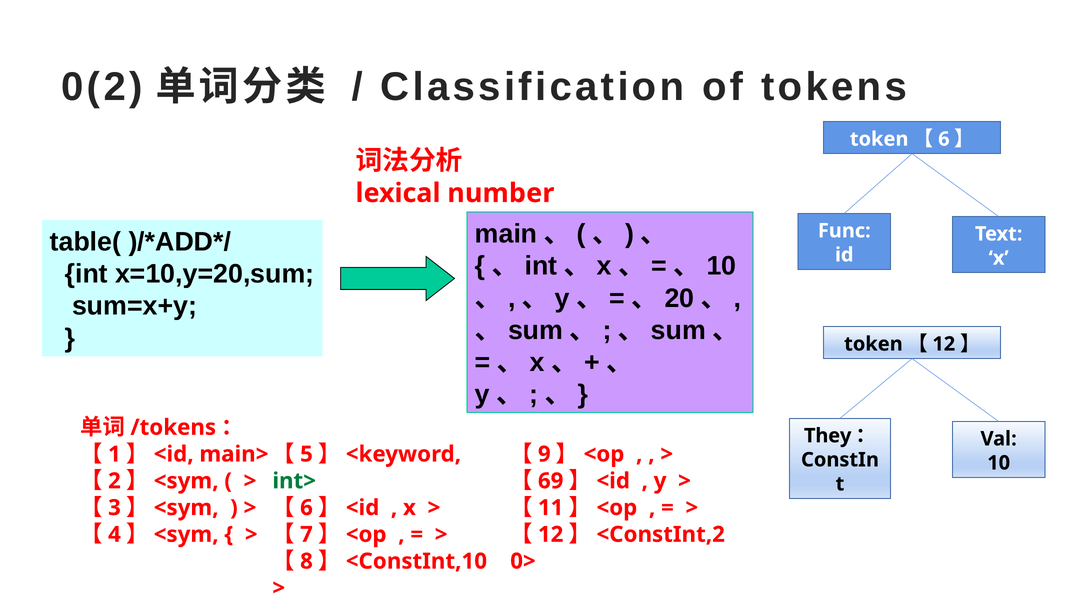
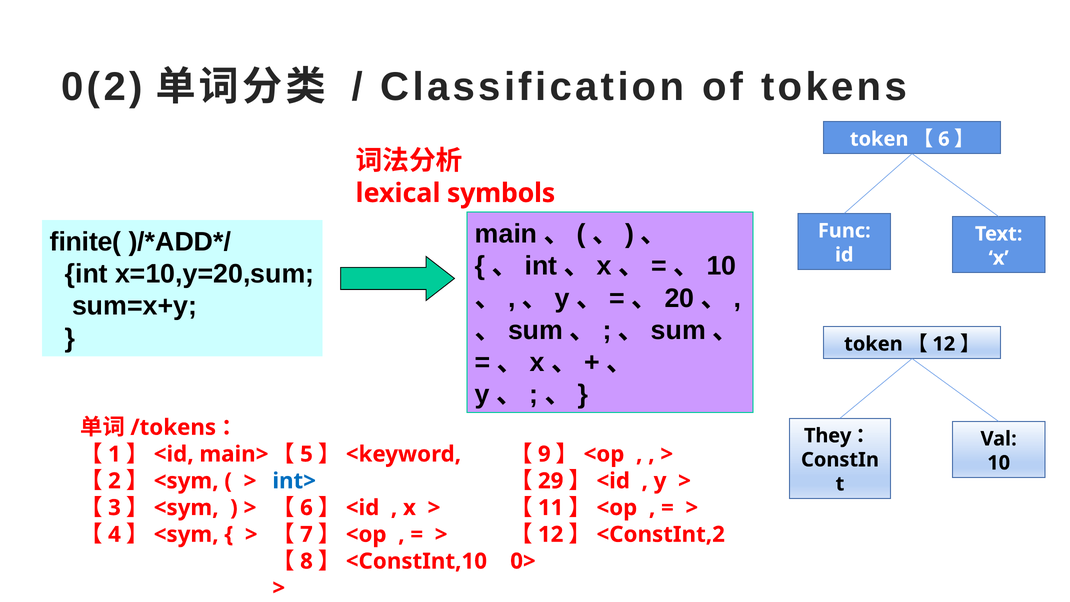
number: number -> symbols
table(: table( -> finite(
69: 69 -> 29
int> colour: green -> blue
